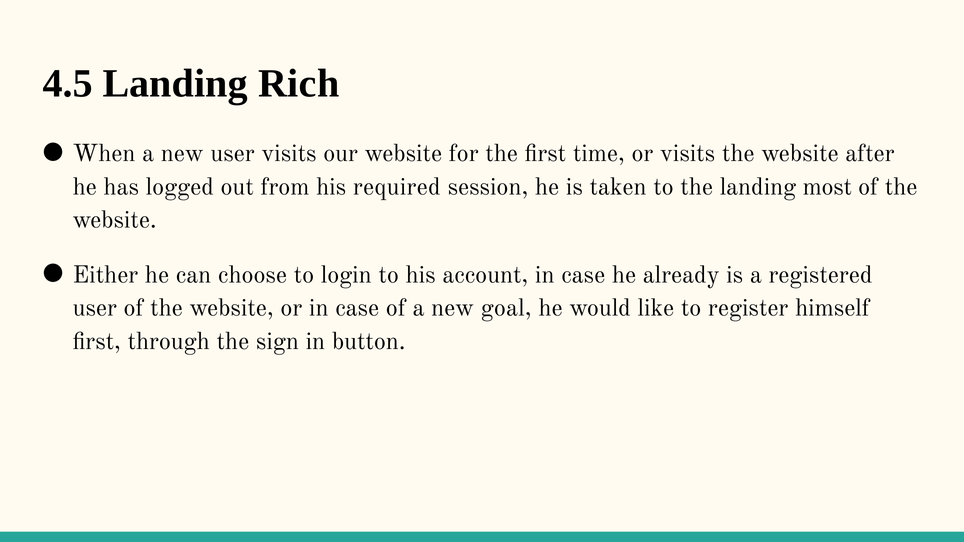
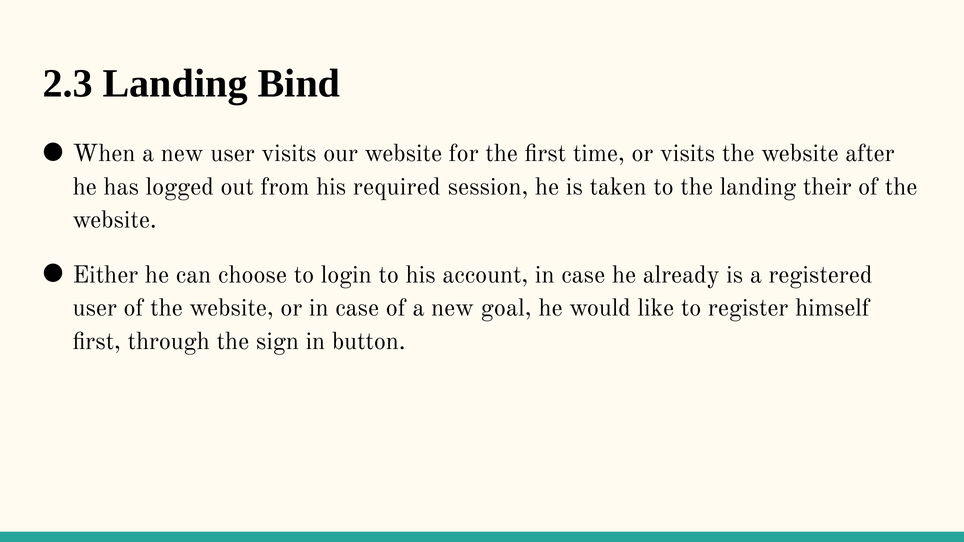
4.5: 4.5 -> 2.3
Rich: Rich -> Bind
most: most -> their
